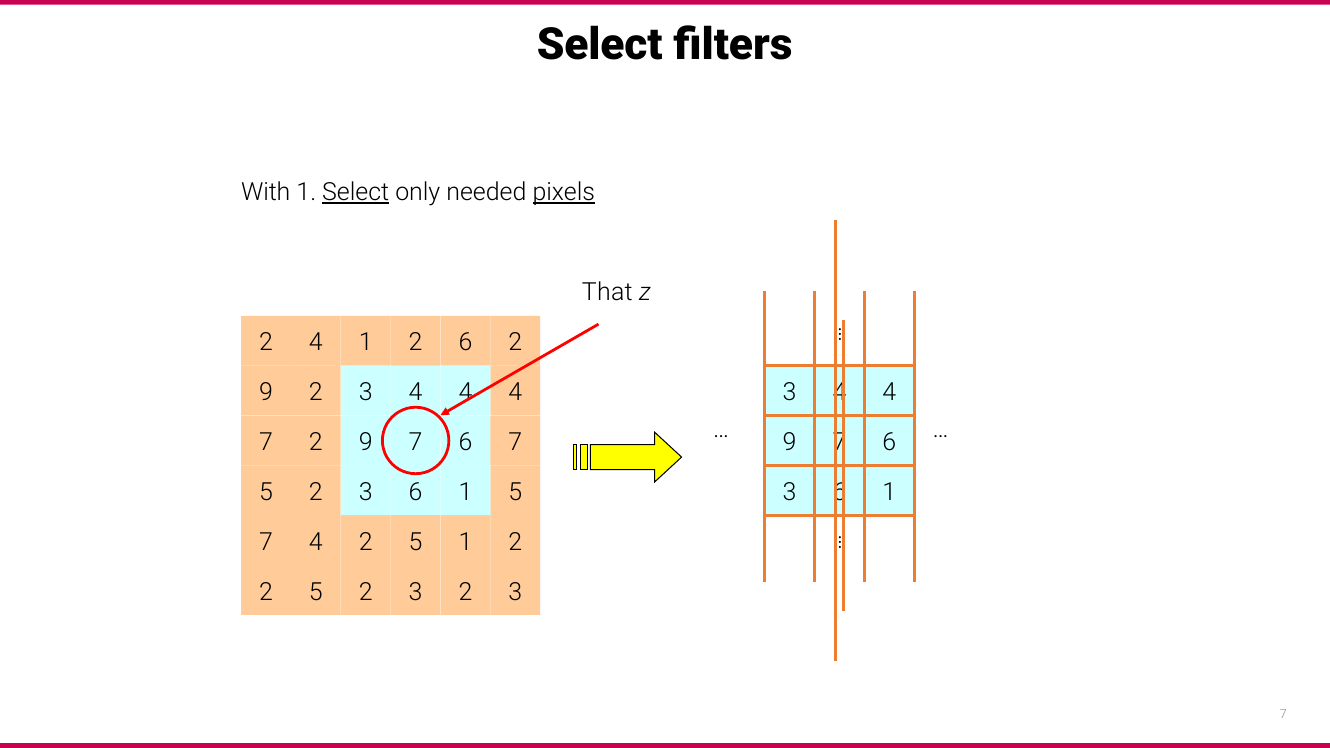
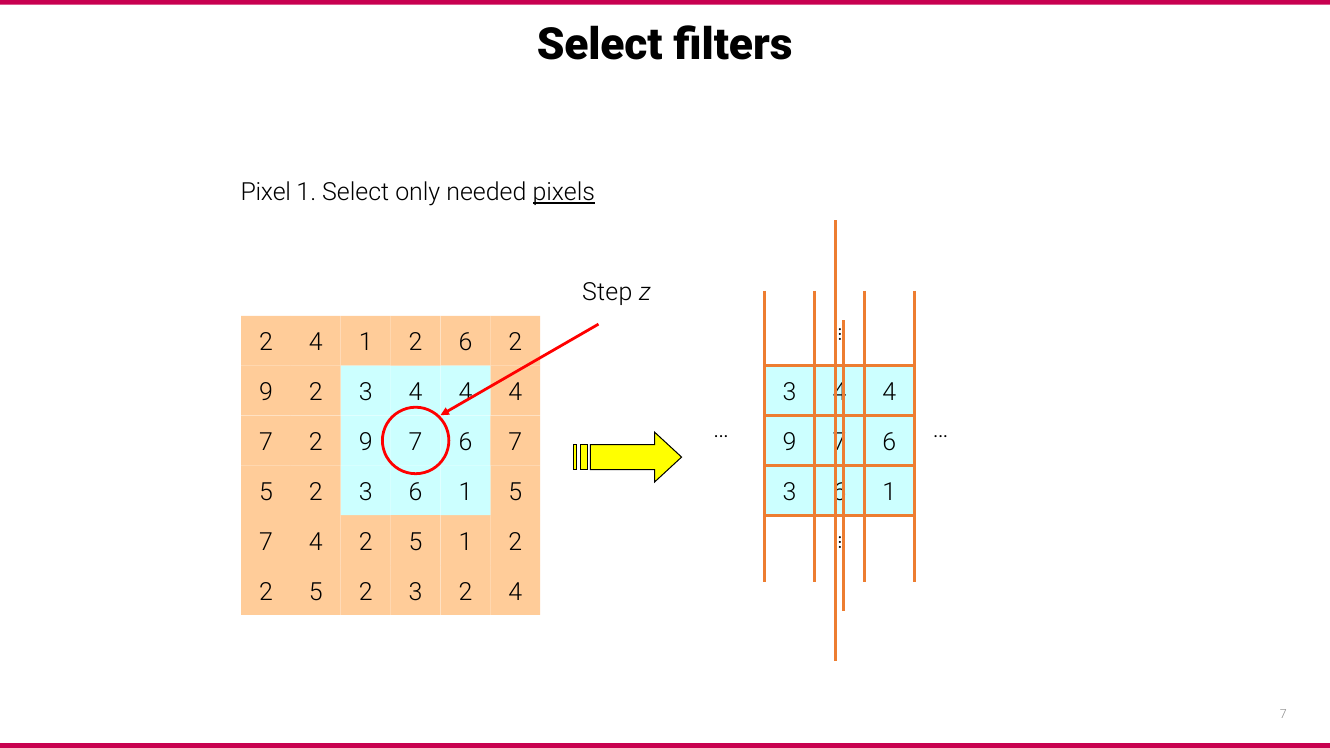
With: With -> Pixel
Select at (356, 192) underline: present -> none
That: That -> Step
5 3: 3 -> 4
